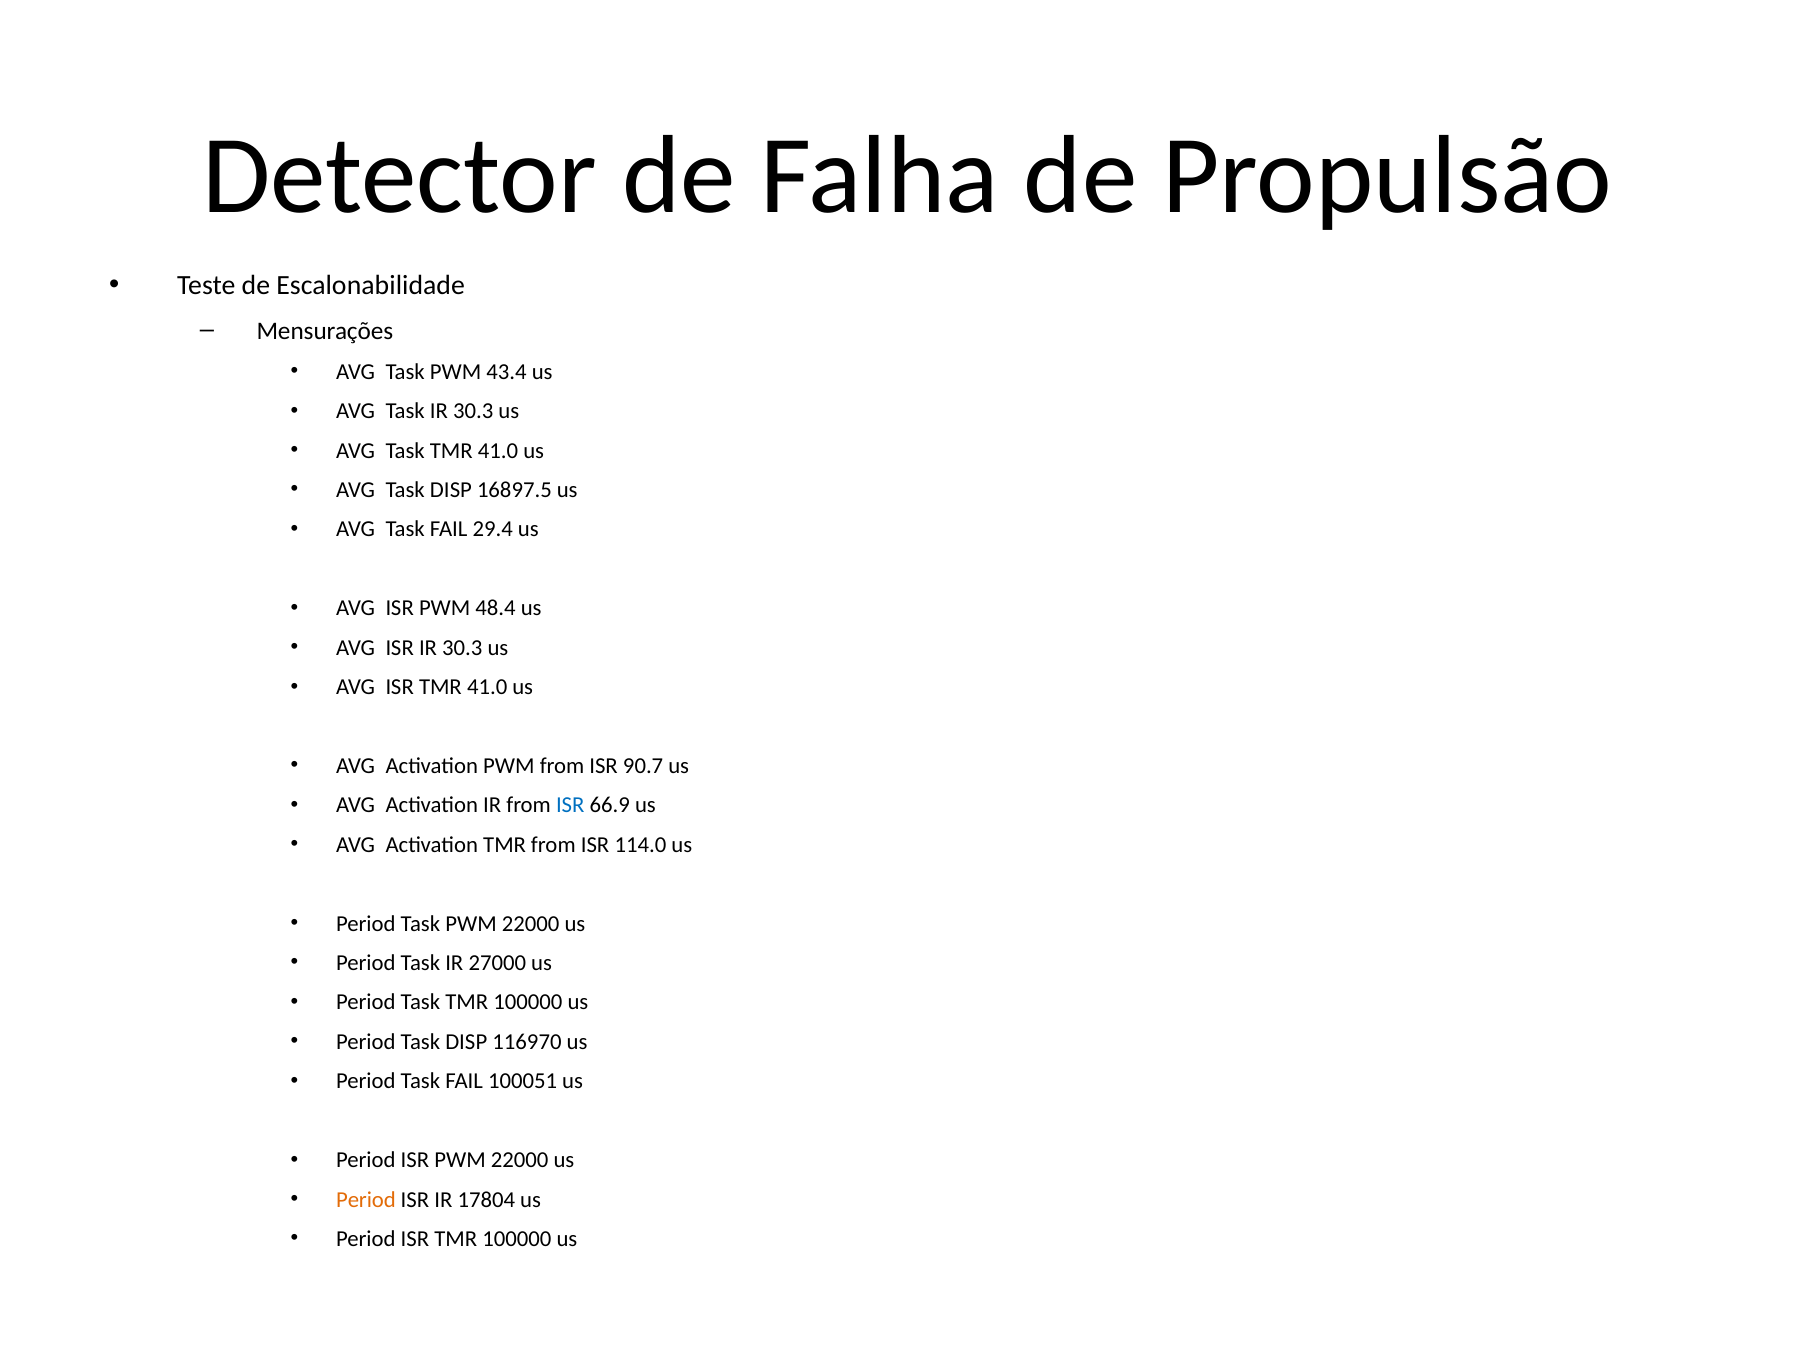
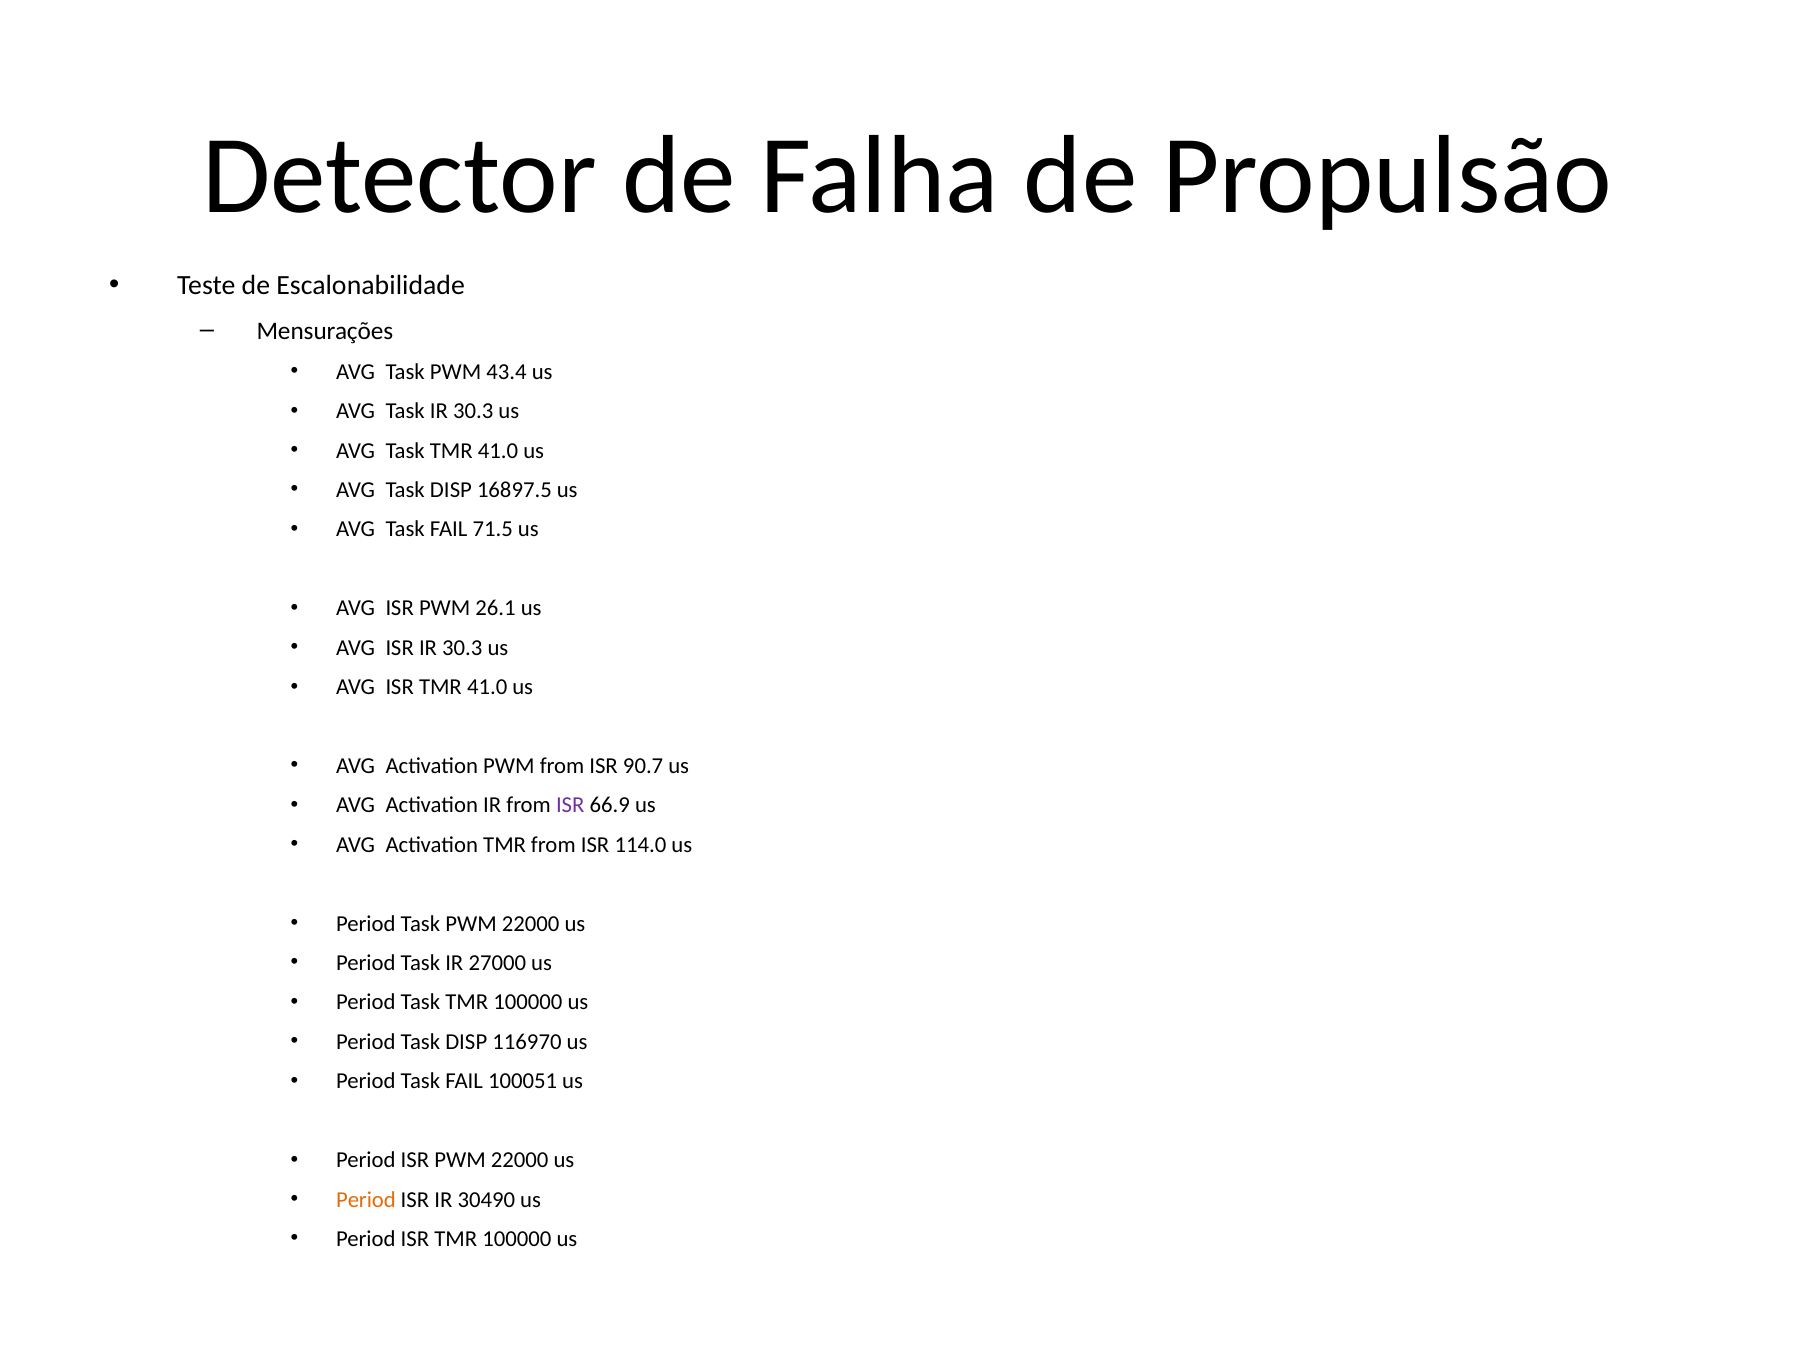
29.4: 29.4 -> 71.5
48.4: 48.4 -> 26.1
ISR at (570, 805) colour: blue -> purple
17804: 17804 -> 30490
